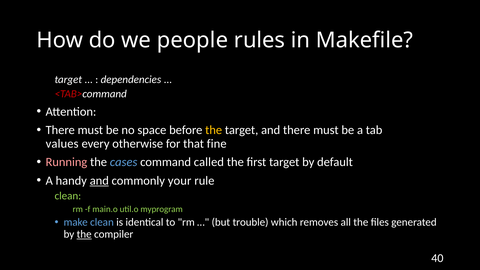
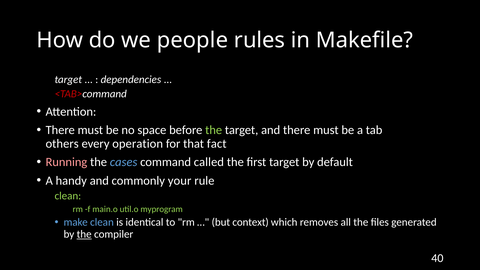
the at (214, 130) colour: yellow -> light green
values: values -> others
otherwise: otherwise -> operation
fine: fine -> fact
and at (99, 181) underline: present -> none
trouble: trouble -> context
